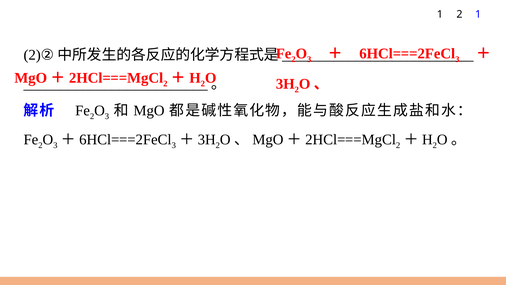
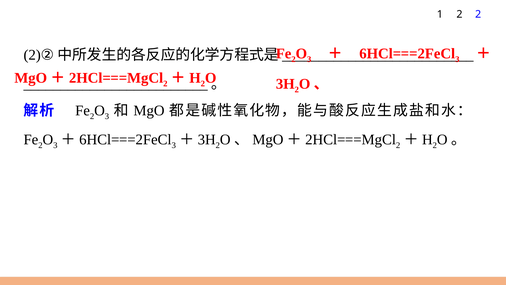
2 1: 1 -> 2
